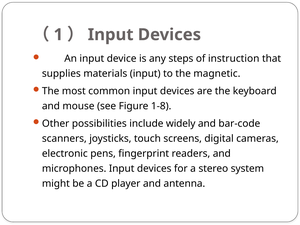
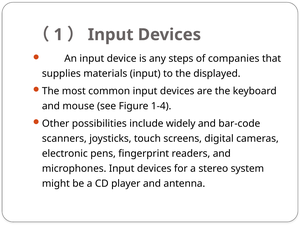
instruction: instruction -> companies
magnetic: magnetic -> displayed
1-8: 1-8 -> 1-4
